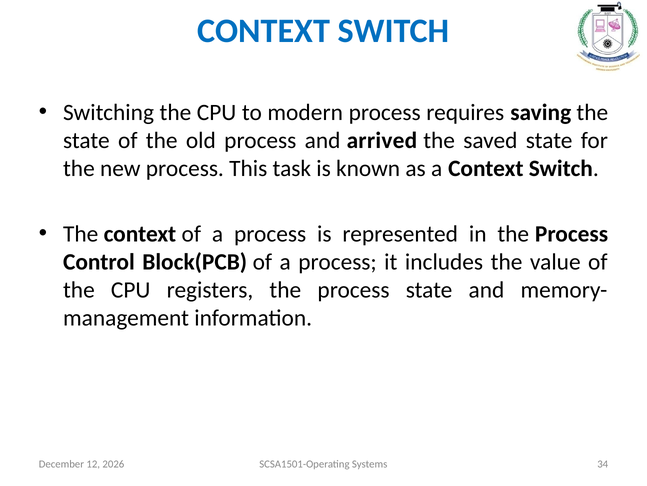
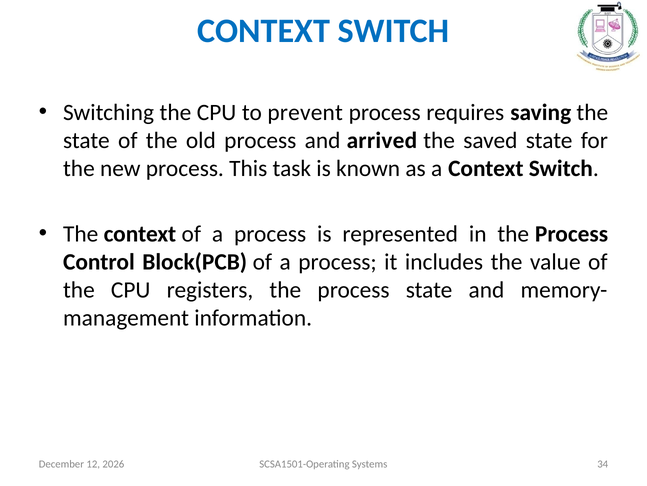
modern: modern -> prevent
